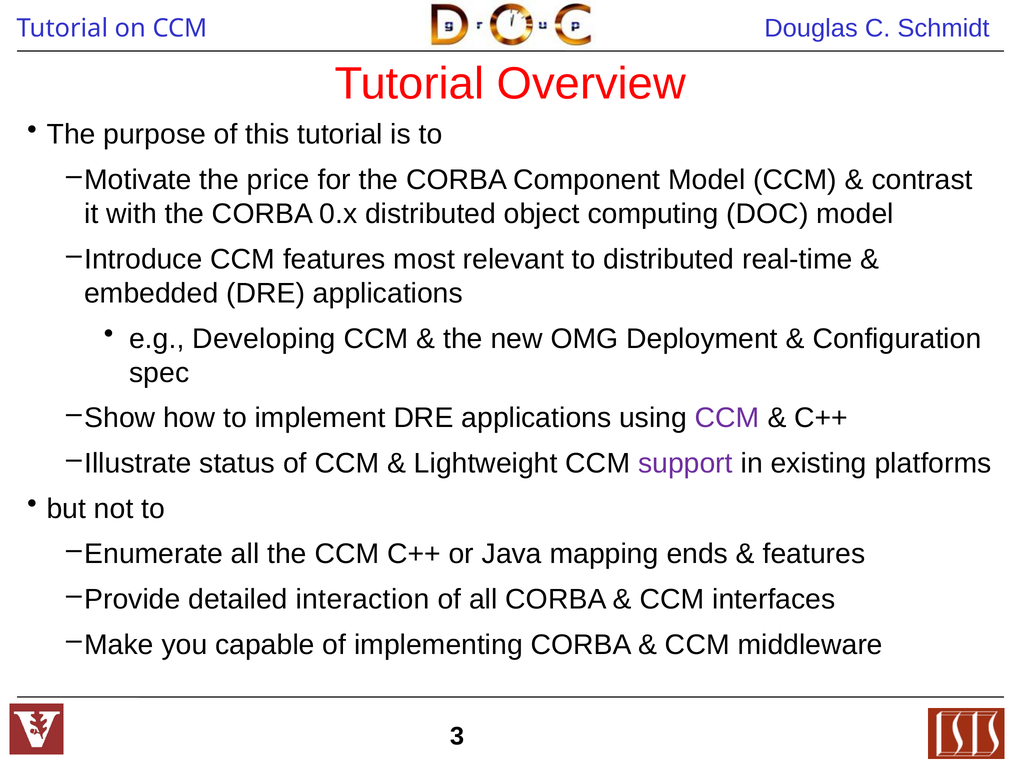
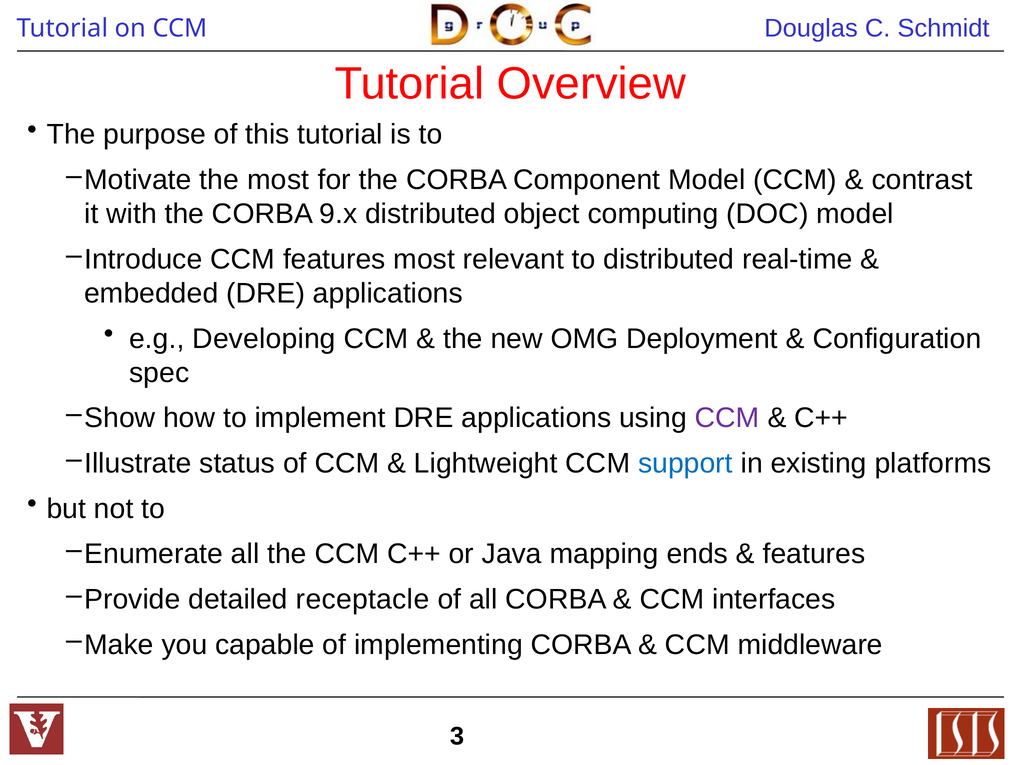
the price: price -> most
0.x: 0.x -> 9.x
support colour: purple -> blue
interaction: interaction -> receptacle
